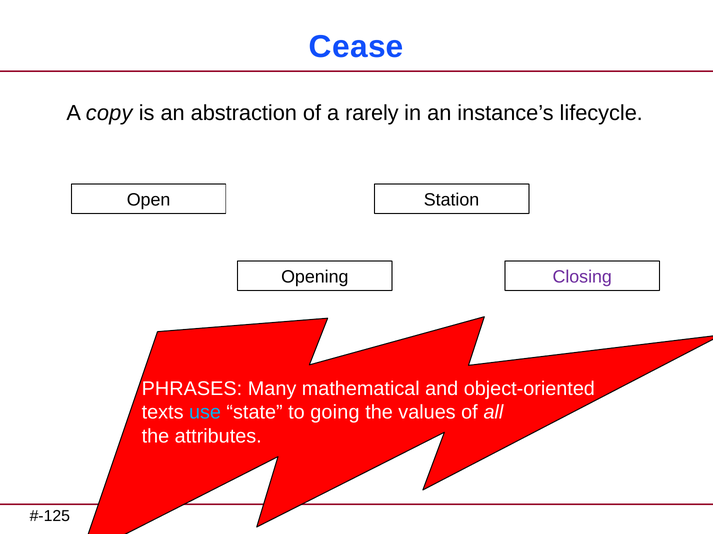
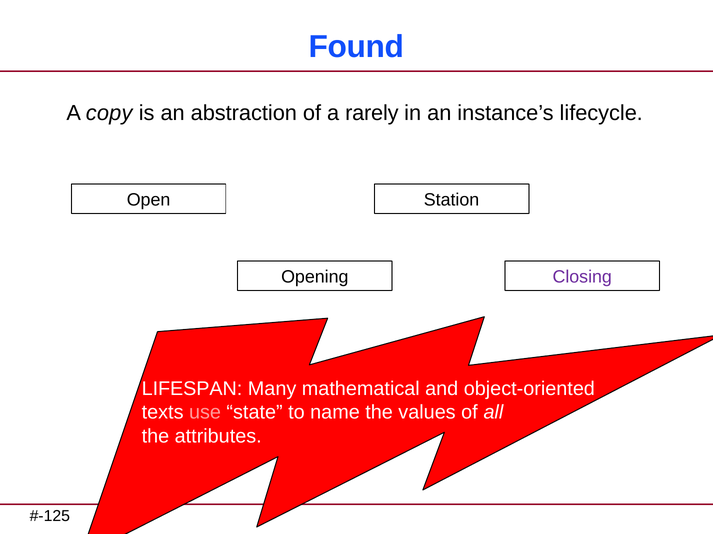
Cease: Cease -> Found
PHRASES: PHRASES -> LIFESPAN
use colour: light blue -> pink
going: going -> name
